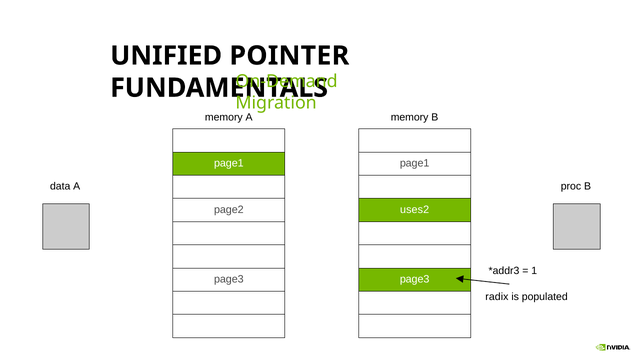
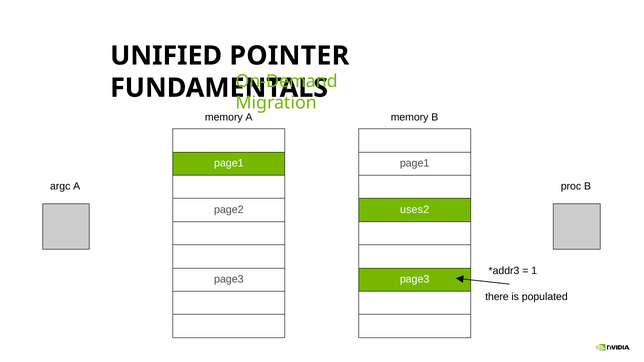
data: data -> argc
radix: radix -> there
